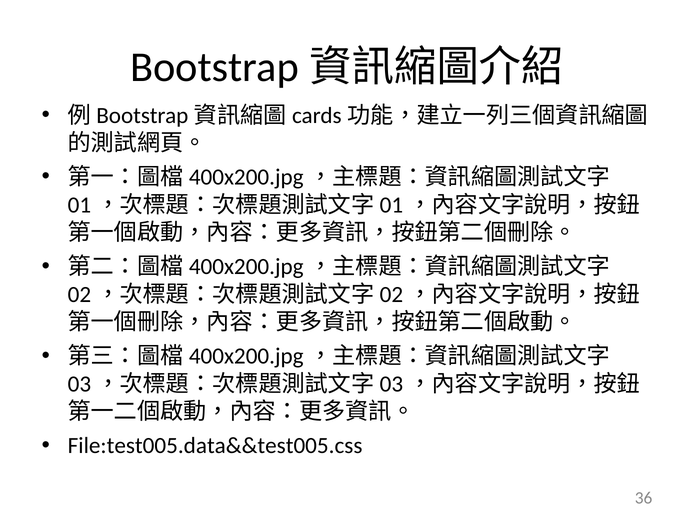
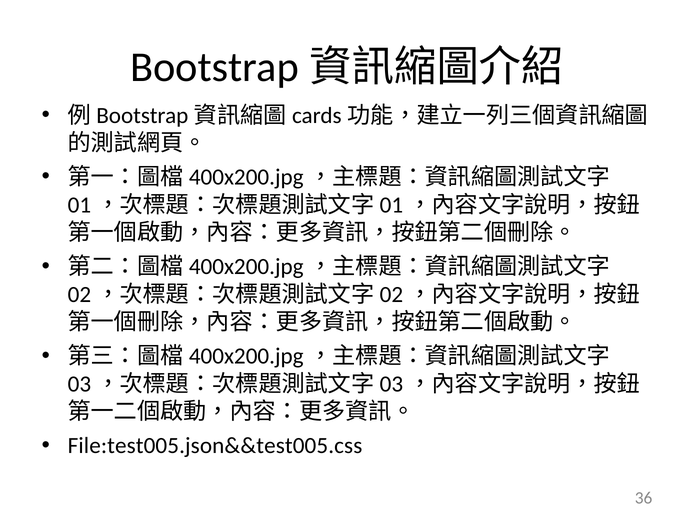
File:test005.data&&test005.css: File:test005.data&&test005.css -> File:test005.json&&test005.css
